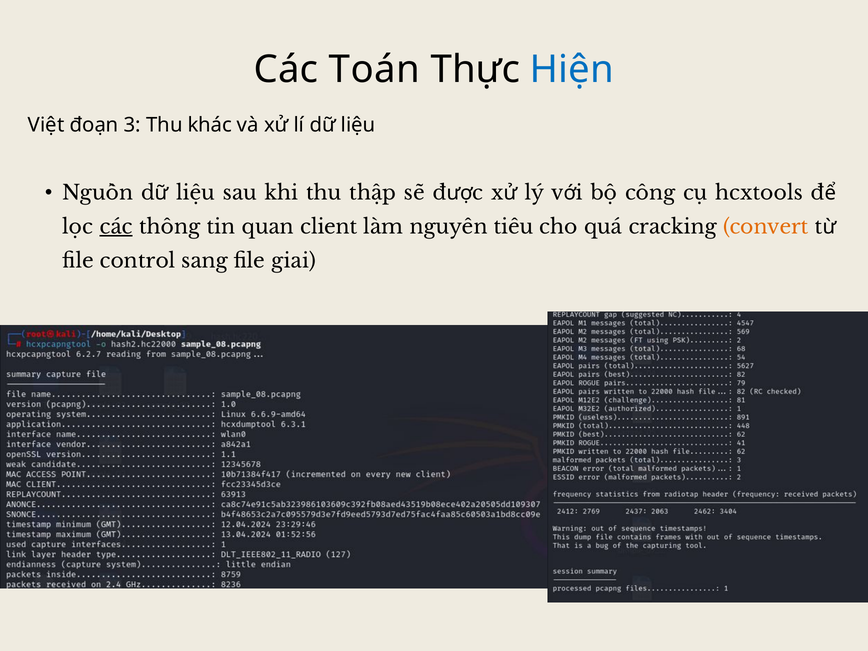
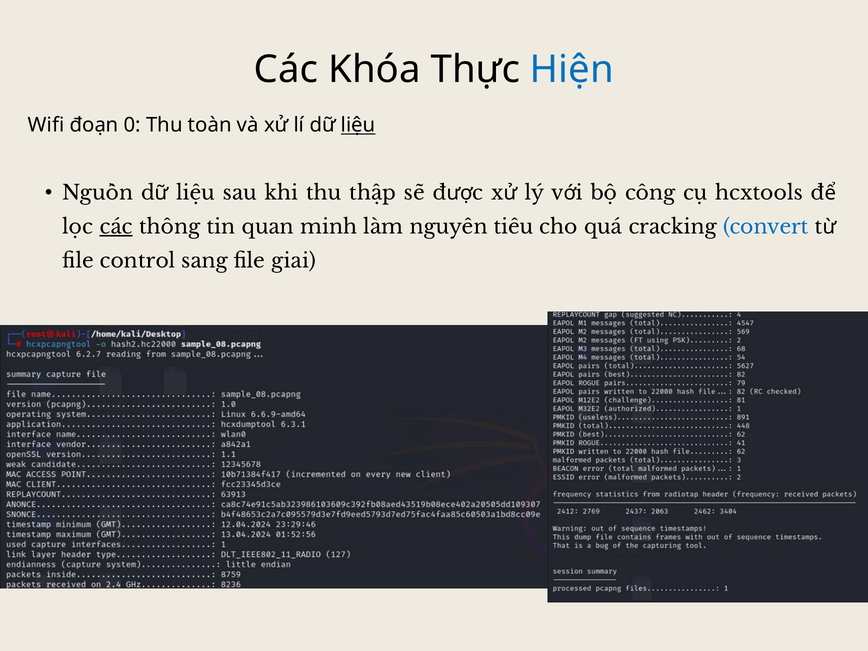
Toán: Toán -> Khóa
Việt: Việt -> Wifi
3: 3 -> 0
khác: khác -> toàn
liệu at (358, 125) underline: none -> present
client: client -> minh
convert colour: orange -> blue
